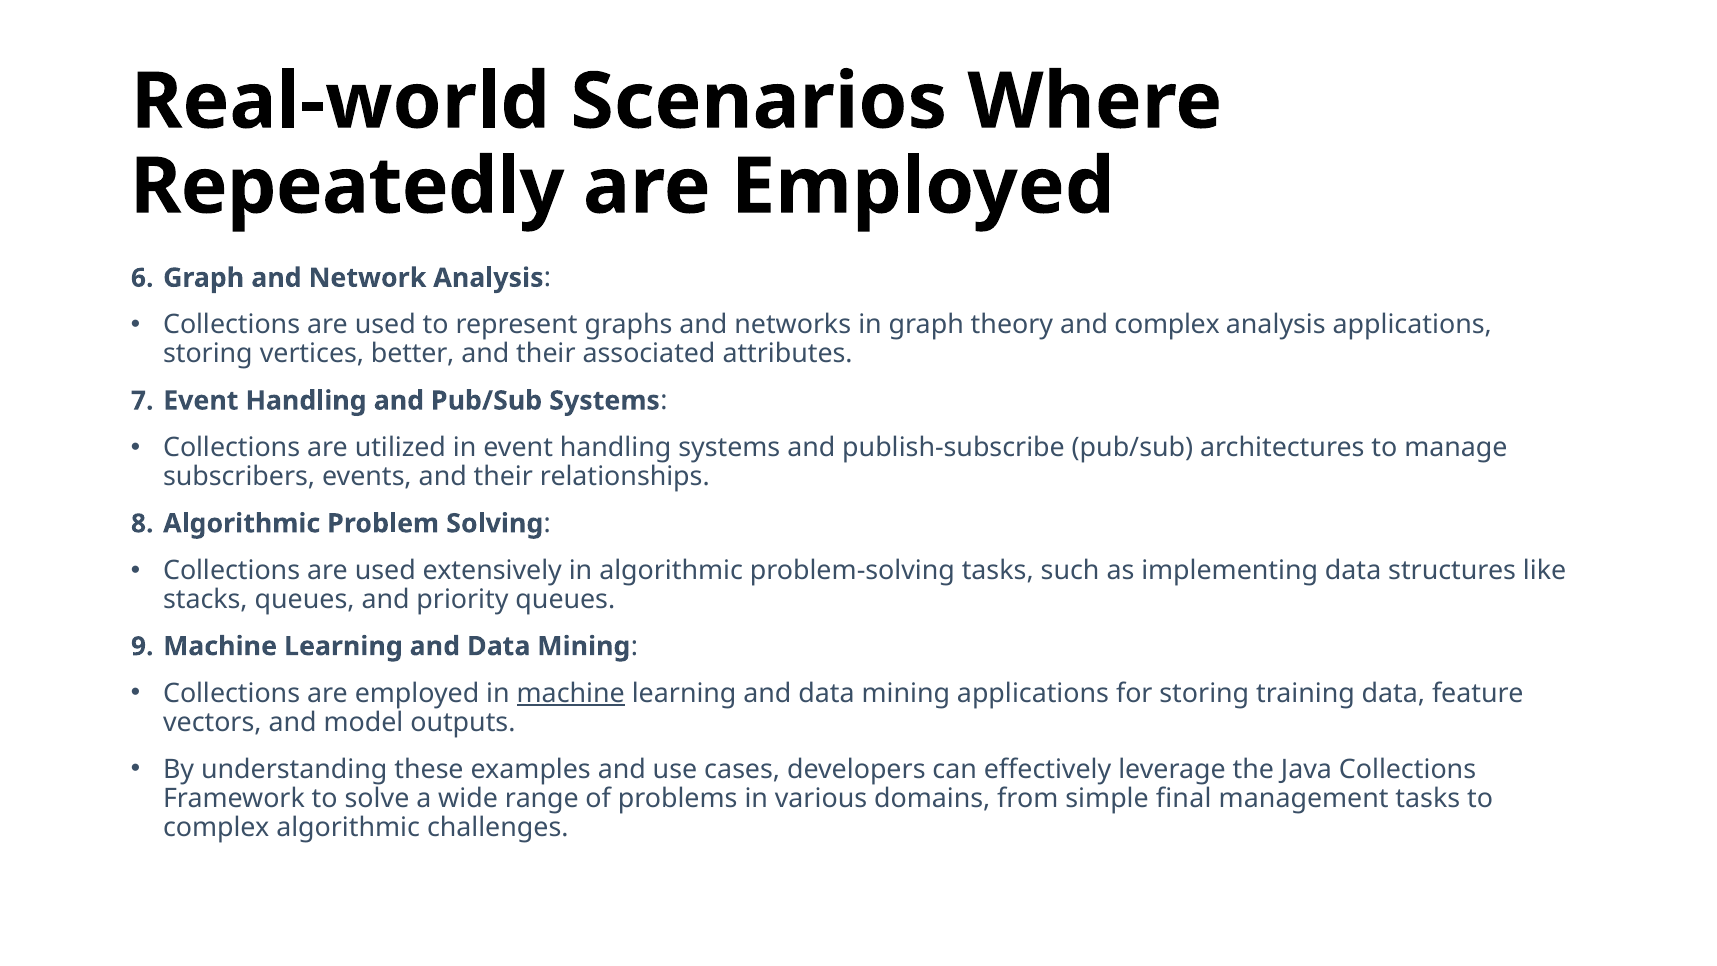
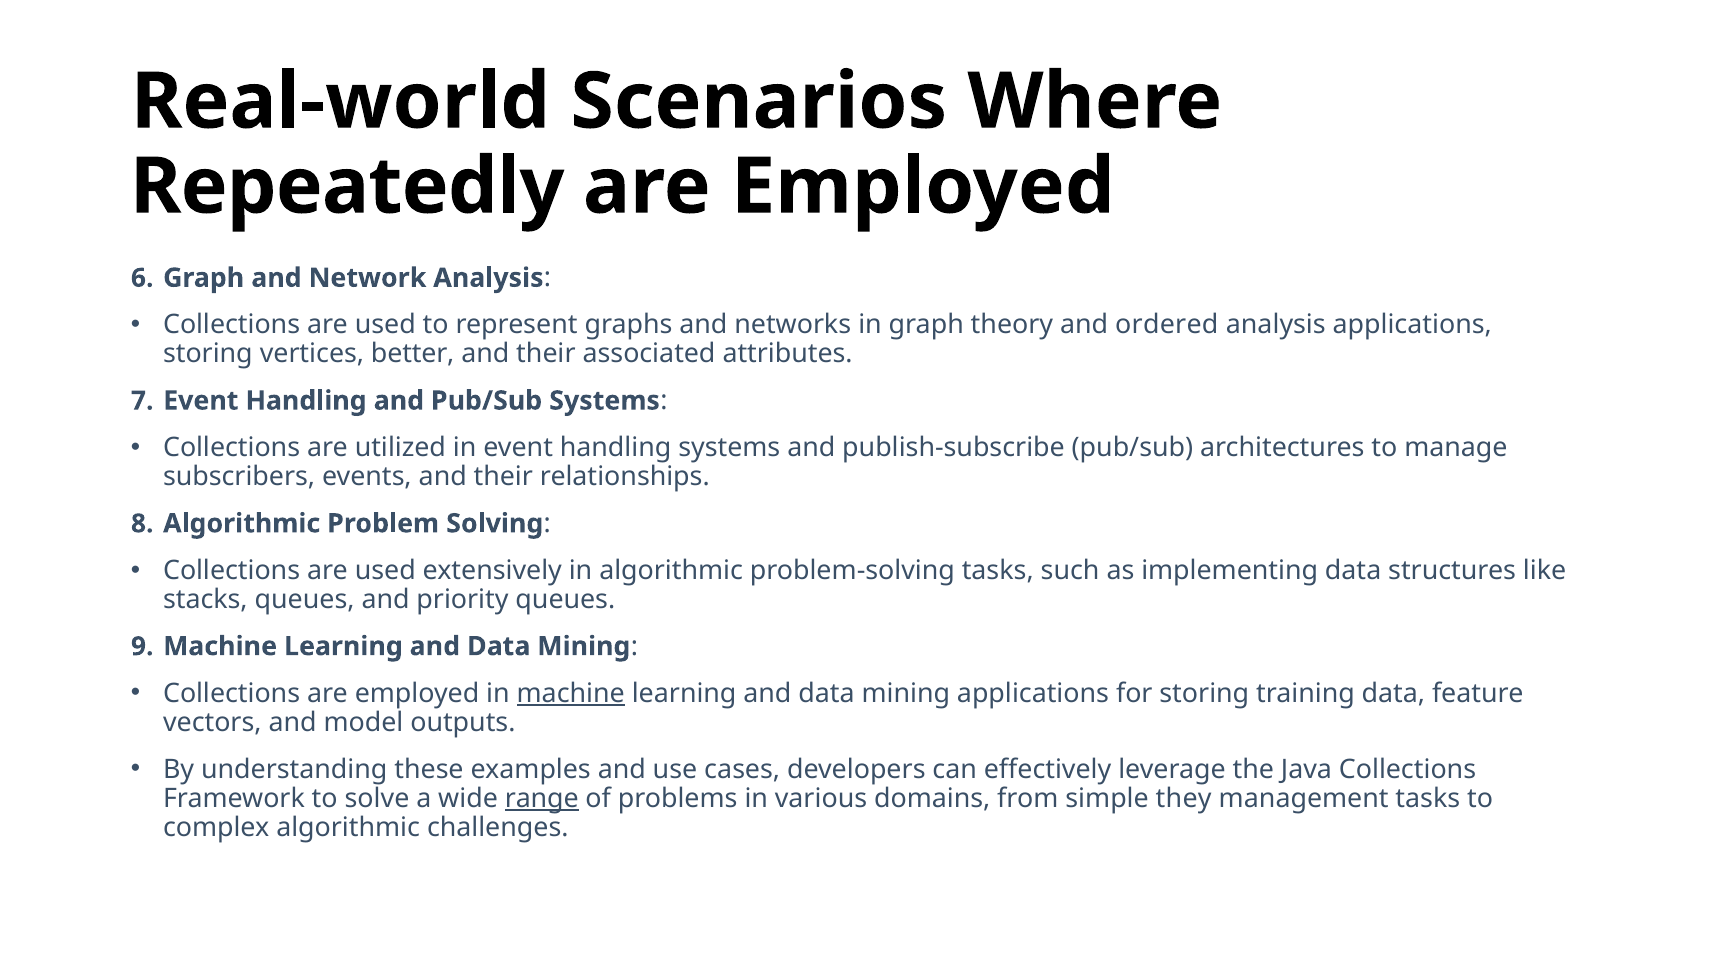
and complex: complex -> ordered
range underline: none -> present
final: final -> they
